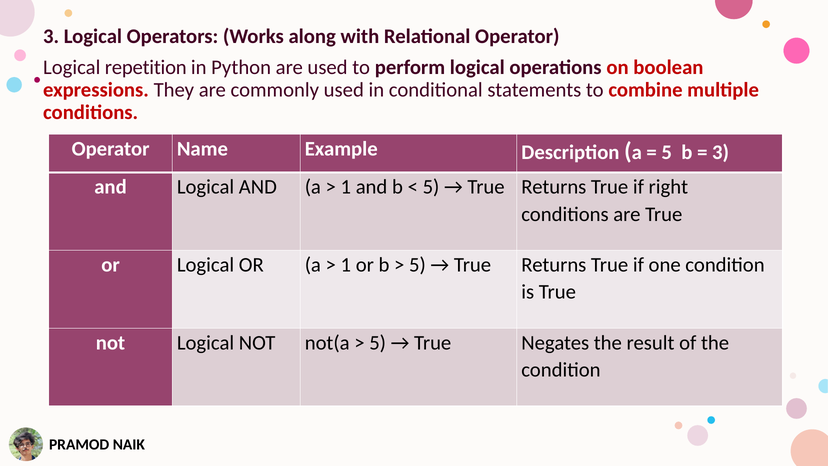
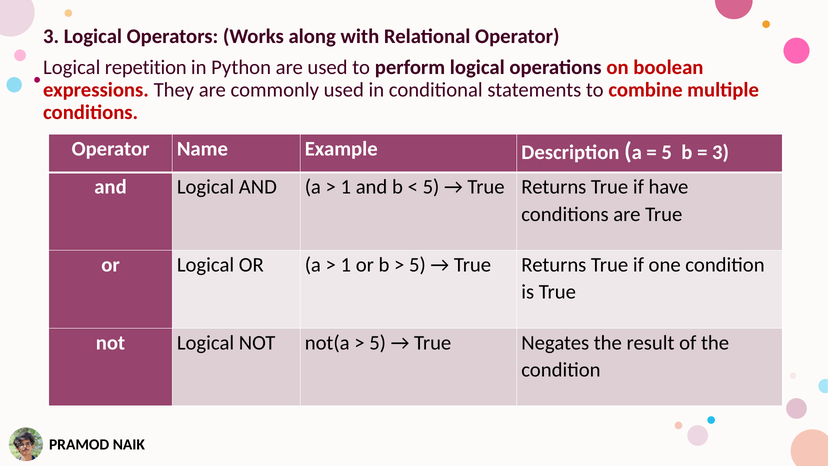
right: right -> have
